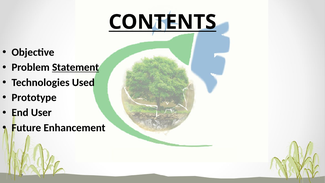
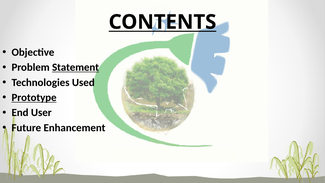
Prototype underline: none -> present
